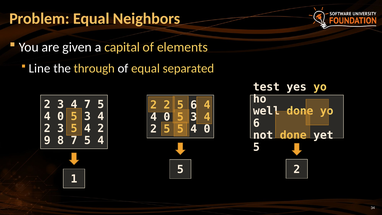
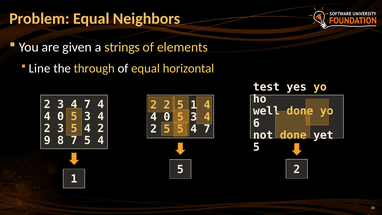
capital: capital -> strings
separated: separated -> horizontal
5 at (101, 104): 5 -> 4
6 at (194, 105): 6 -> 1
0 at (207, 129): 0 -> 7
